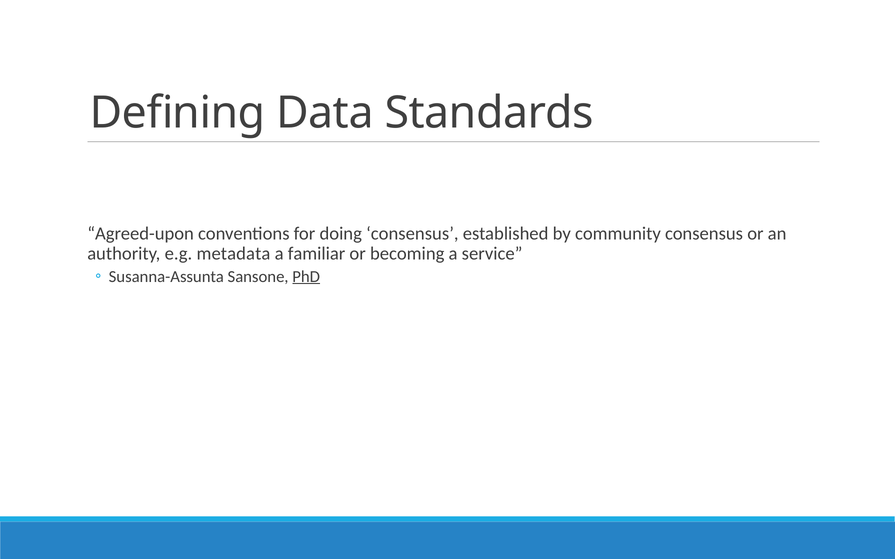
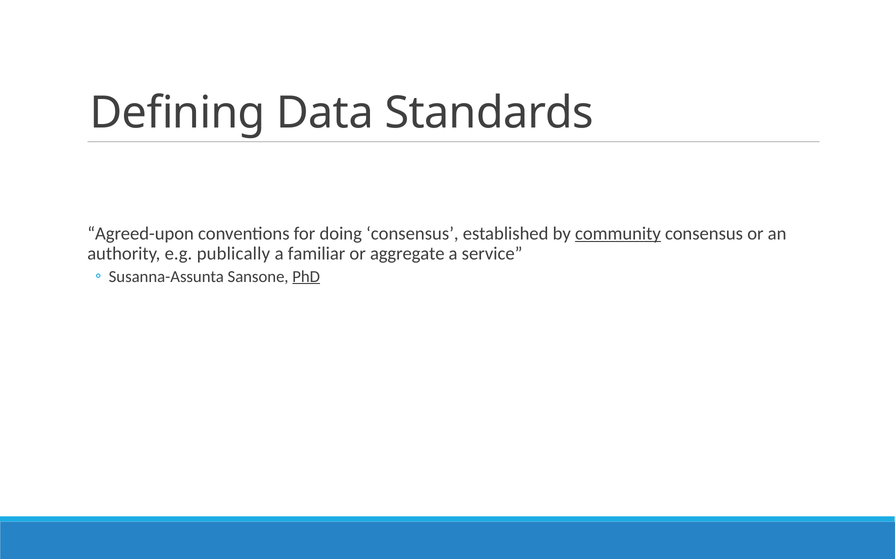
community underline: none -> present
metadata: metadata -> publically
becoming: becoming -> aggregate
